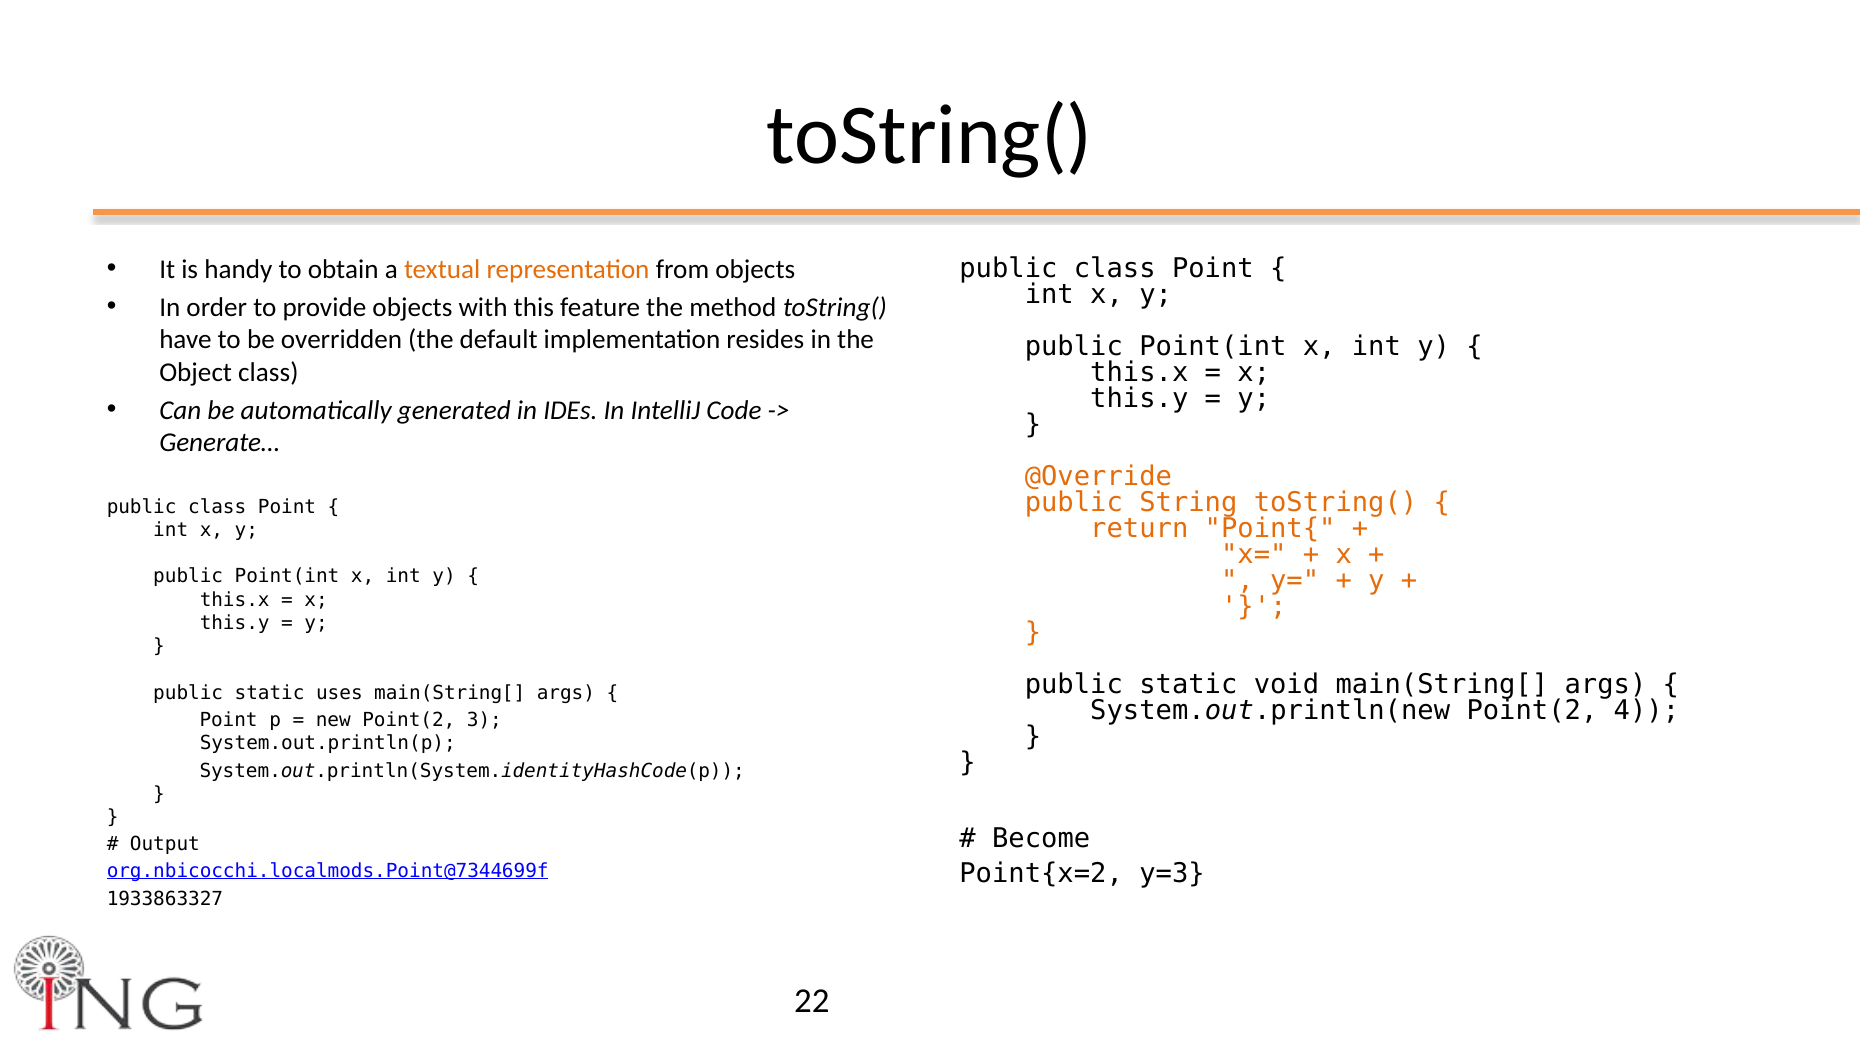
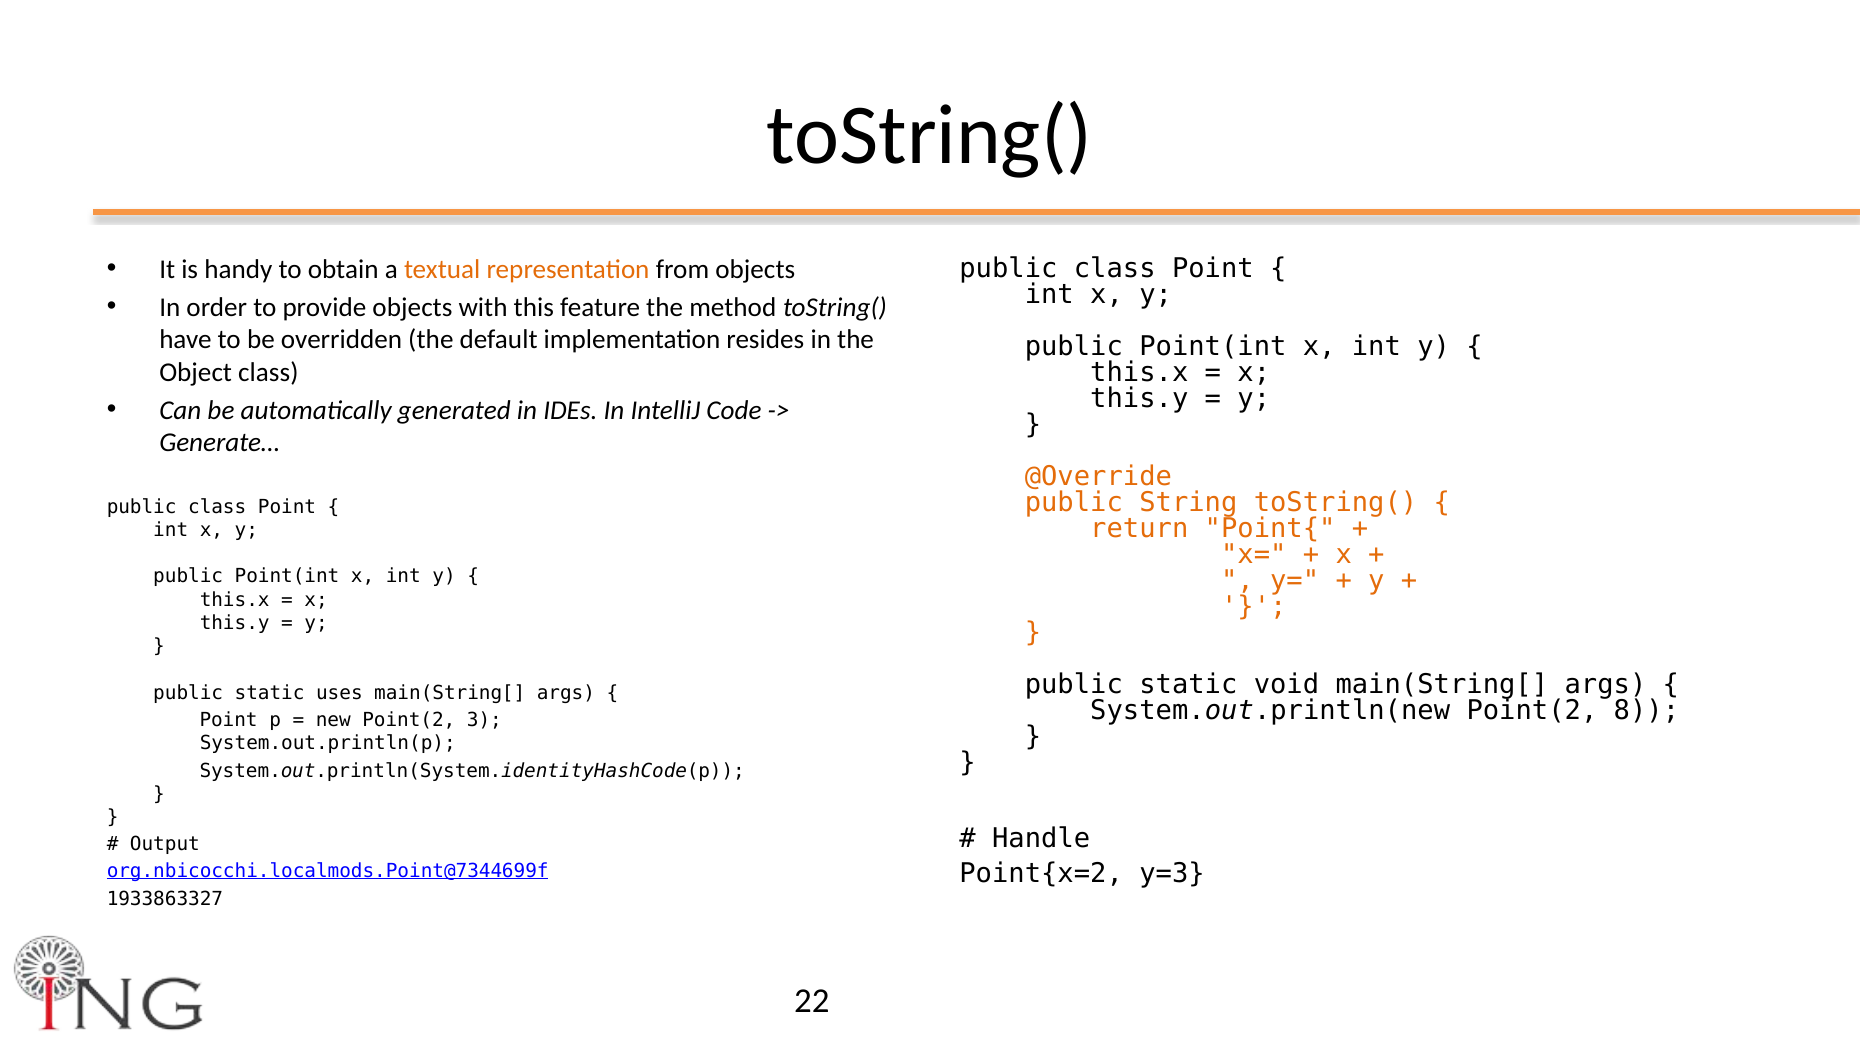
4: 4 -> 8
Become: Become -> Handle
